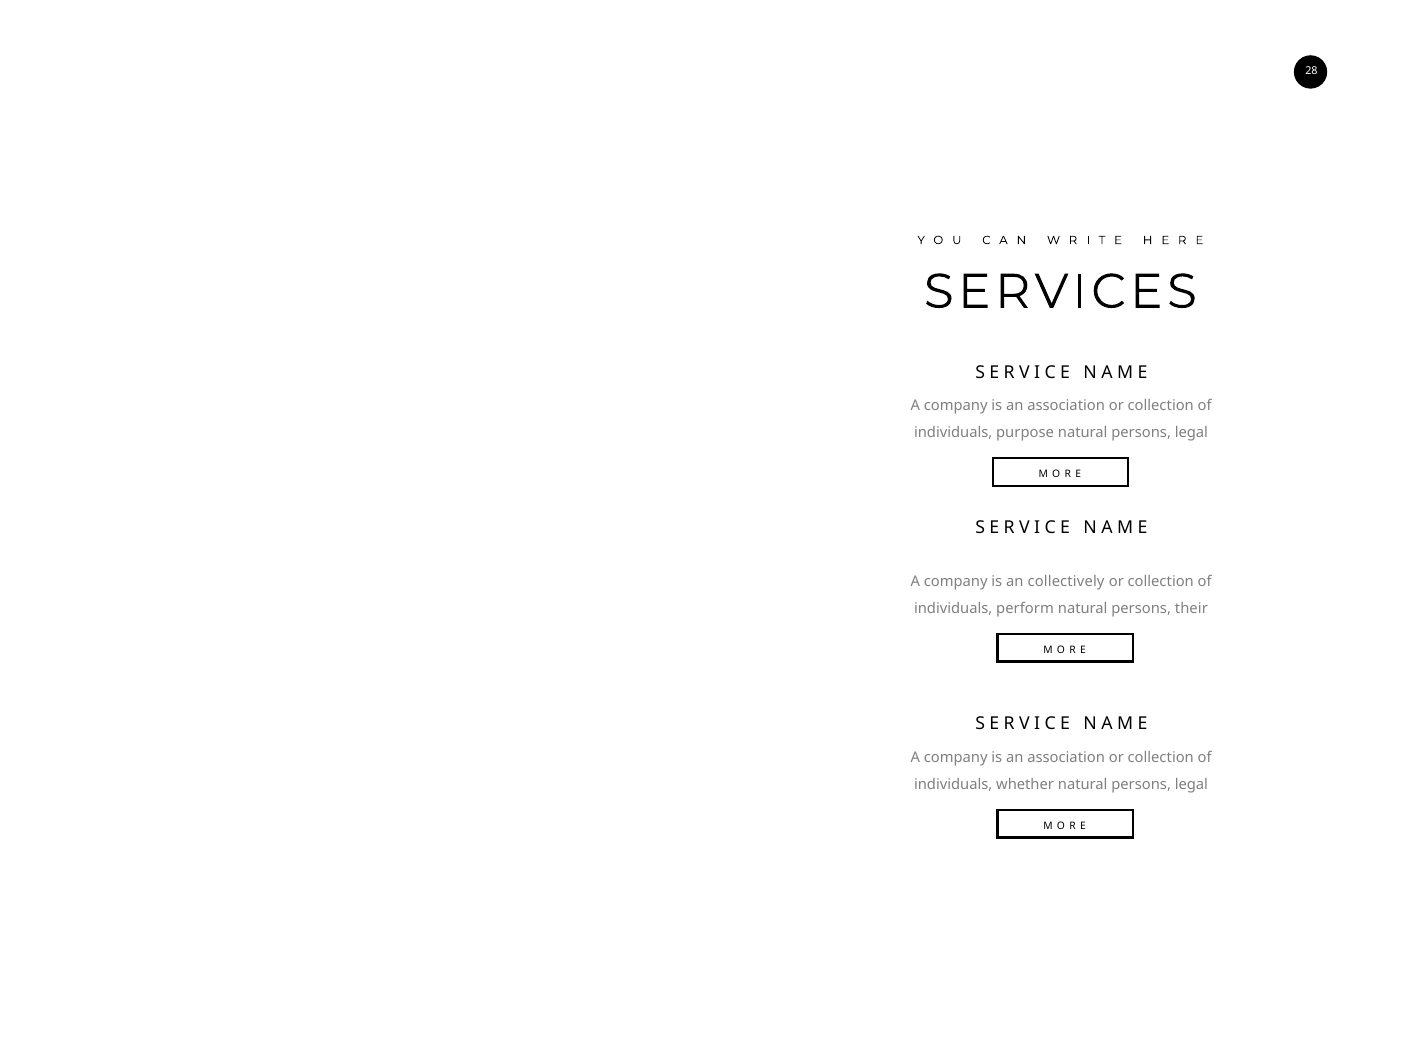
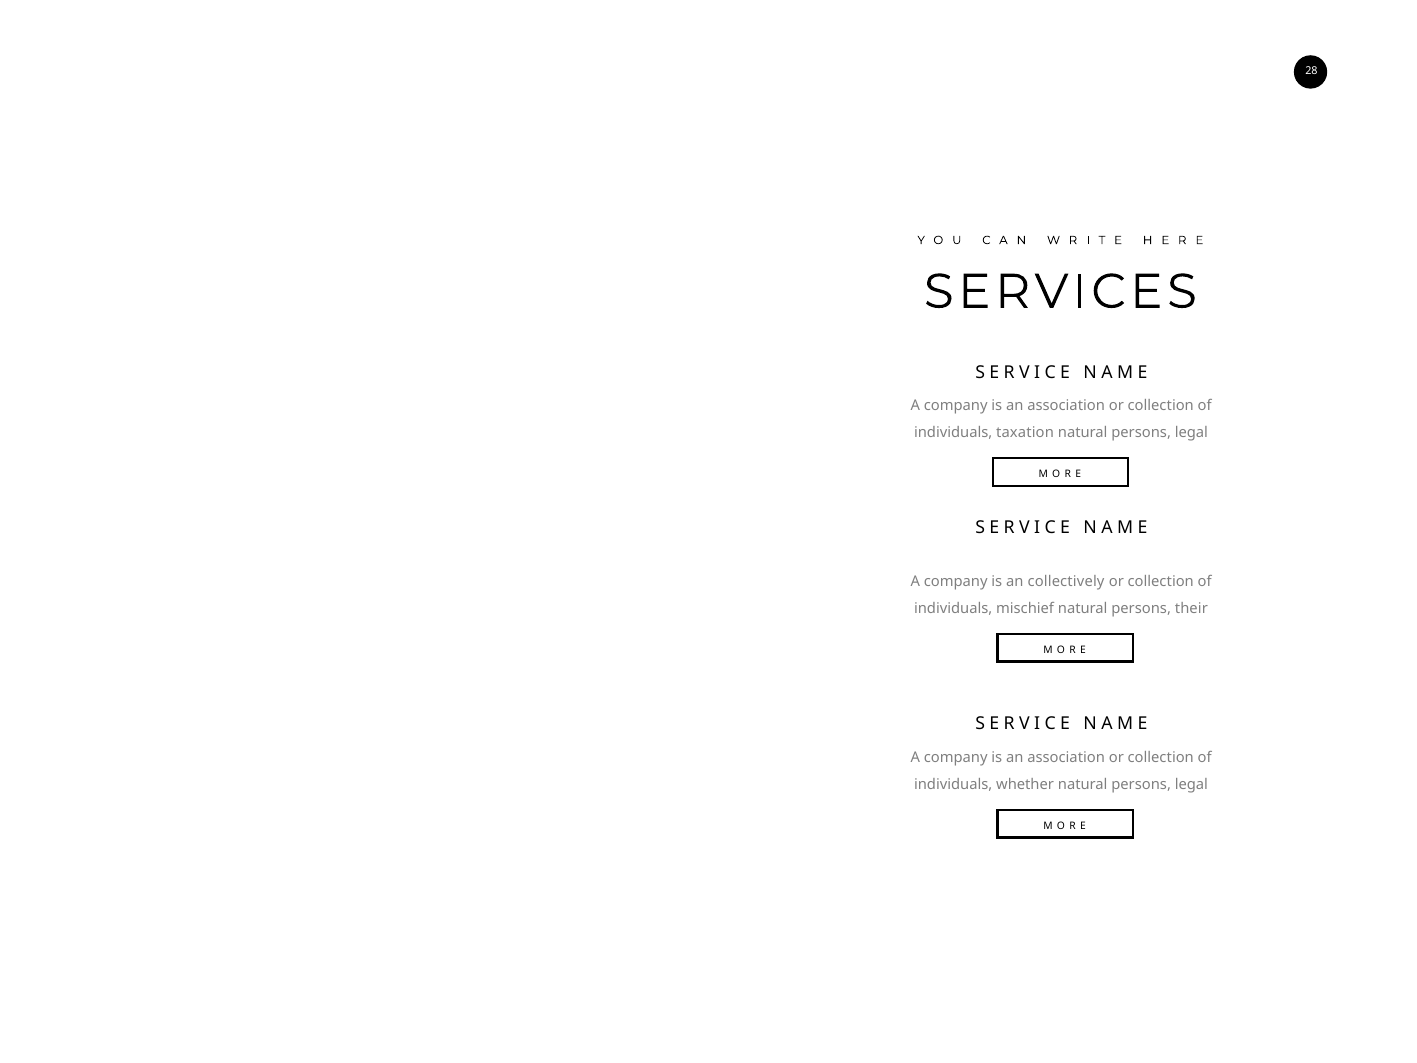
purpose: purpose -> taxation
perform: perform -> mischief
